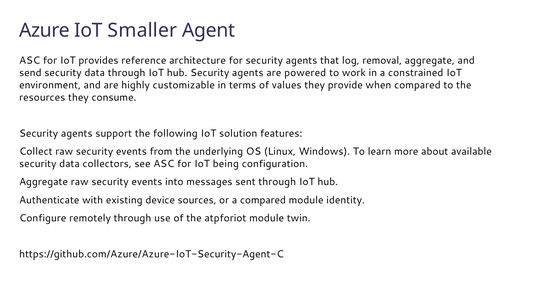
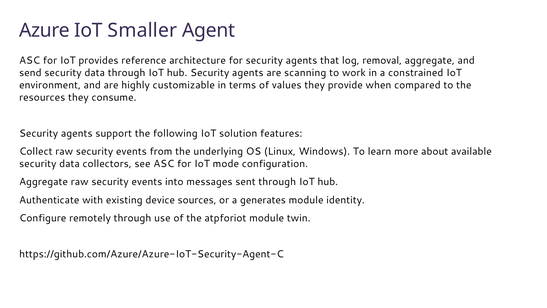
powered: powered -> scanning
being: being -> mode
a compared: compared -> generates
